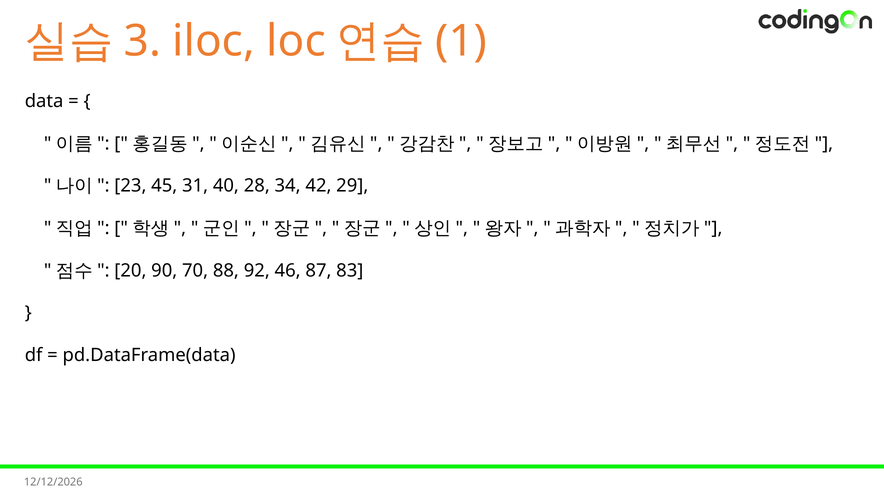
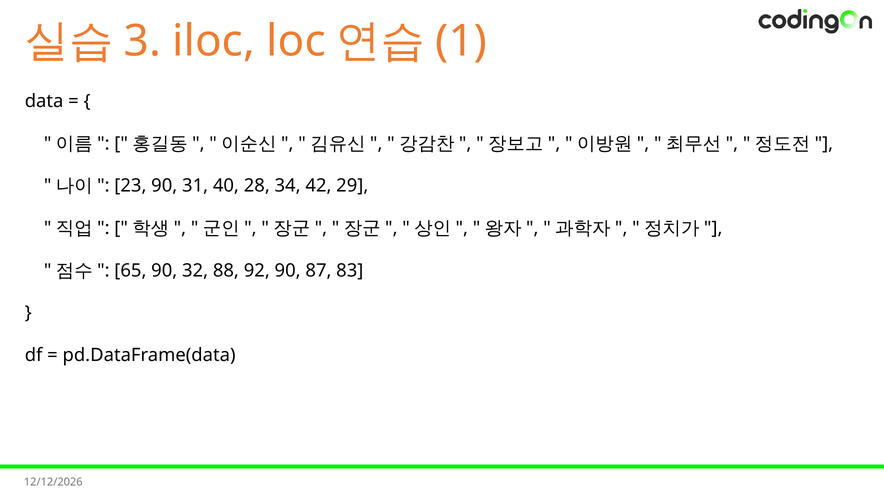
23 45: 45 -> 90
20: 20 -> 65
70: 70 -> 32
92 46: 46 -> 90
